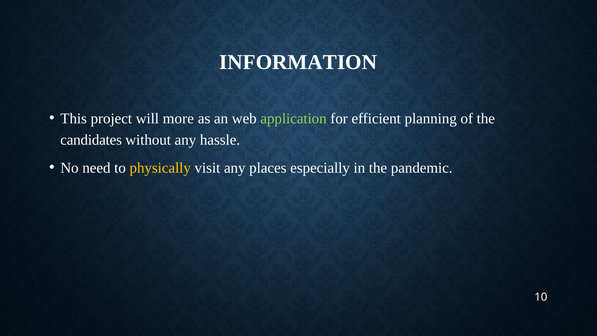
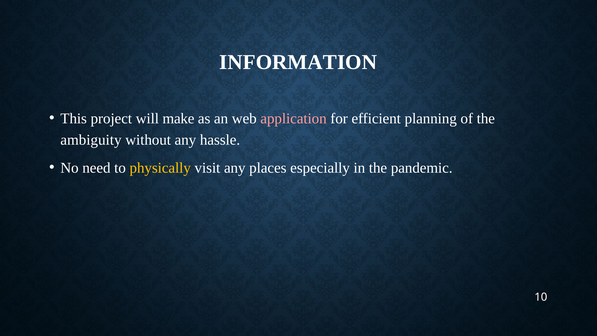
more: more -> make
application colour: light green -> pink
candidates: candidates -> ambiguity
